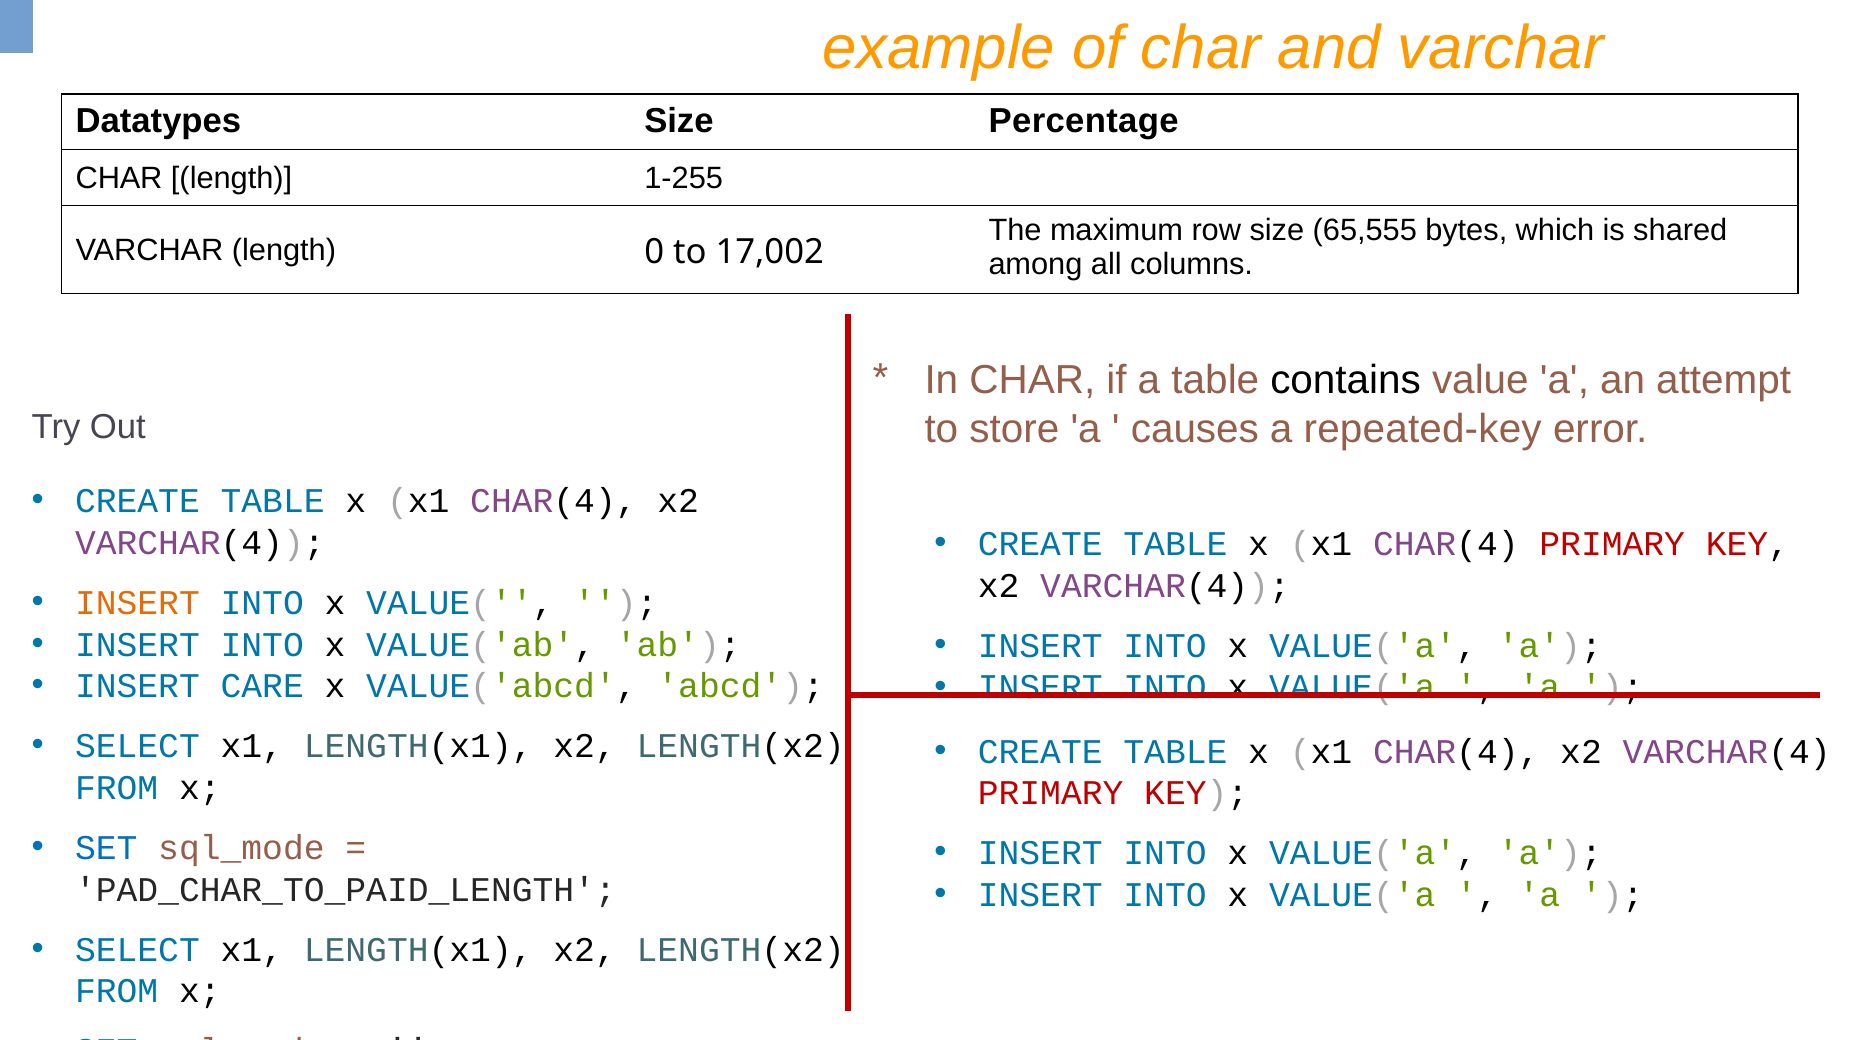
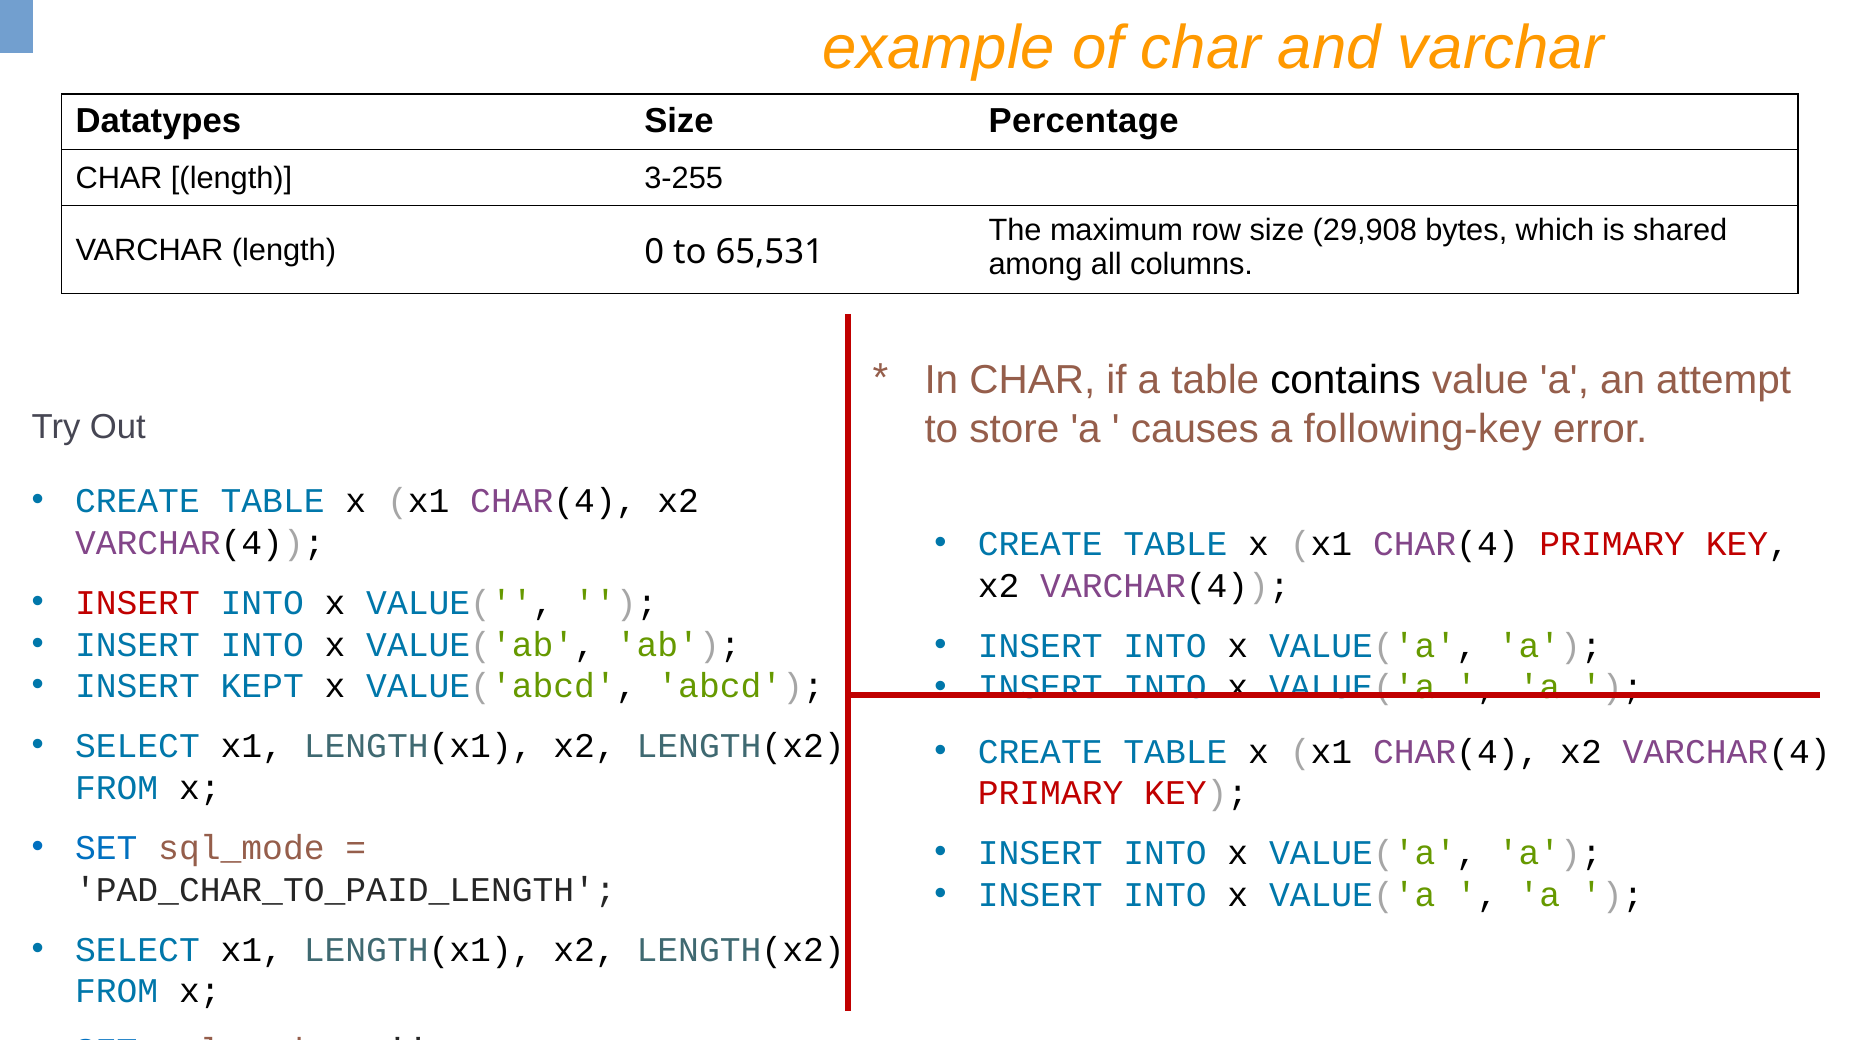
1-255: 1-255 -> 3-255
65,555: 65,555 -> 29,908
17,002: 17,002 -> 65,531
repeated-key: repeated-key -> following-key
INSERT at (137, 603) colour: orange -> red
CARE: CARE -> KEPT
